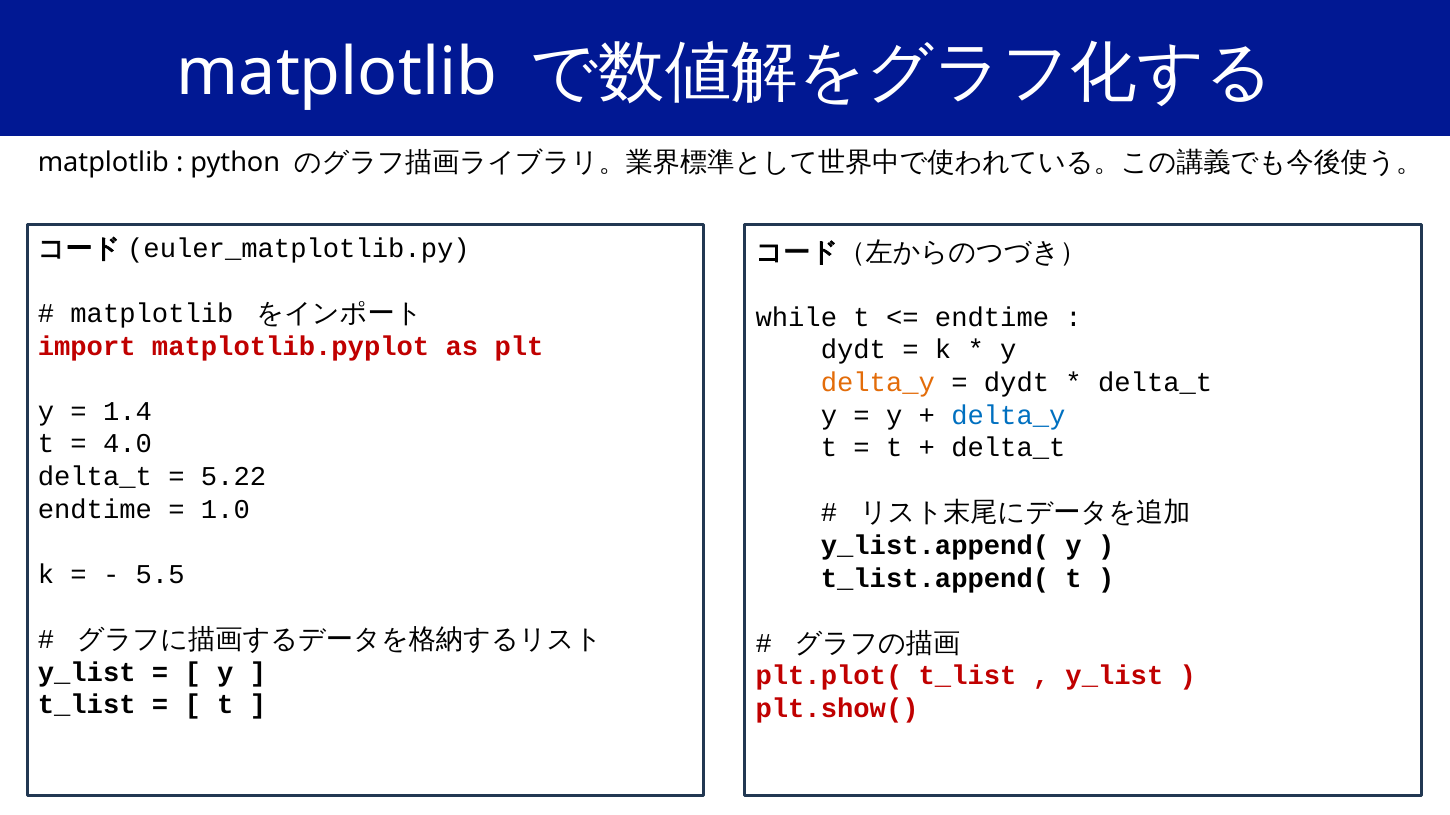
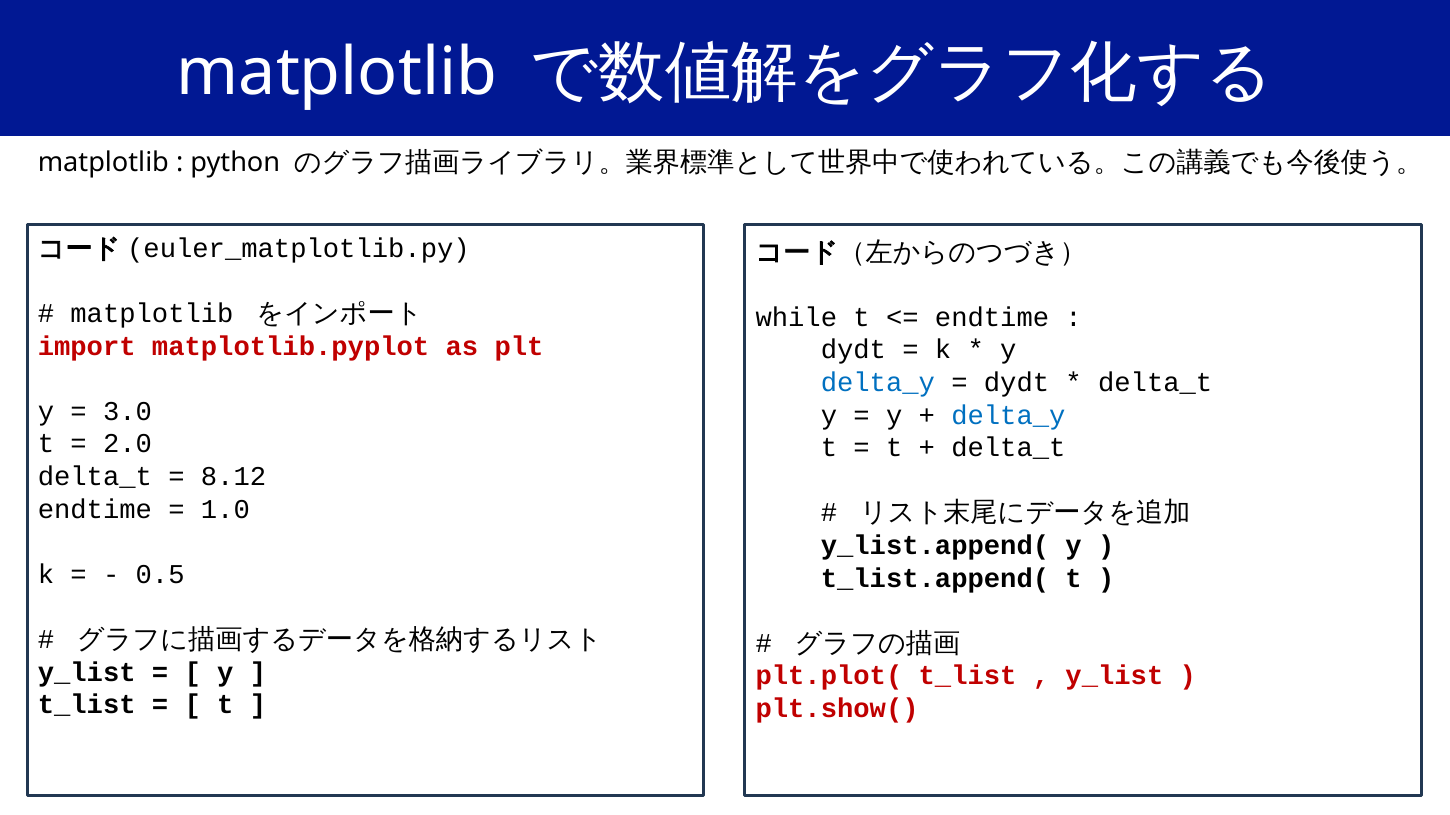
delta_y at (878, 383) colour: orange -> blue
1.4: 1.4 -> 3.0
4.0: 4.0 -> 2.0
5.22: 5.22 -> 8.12
5.5: 5.5 -> 0.5
